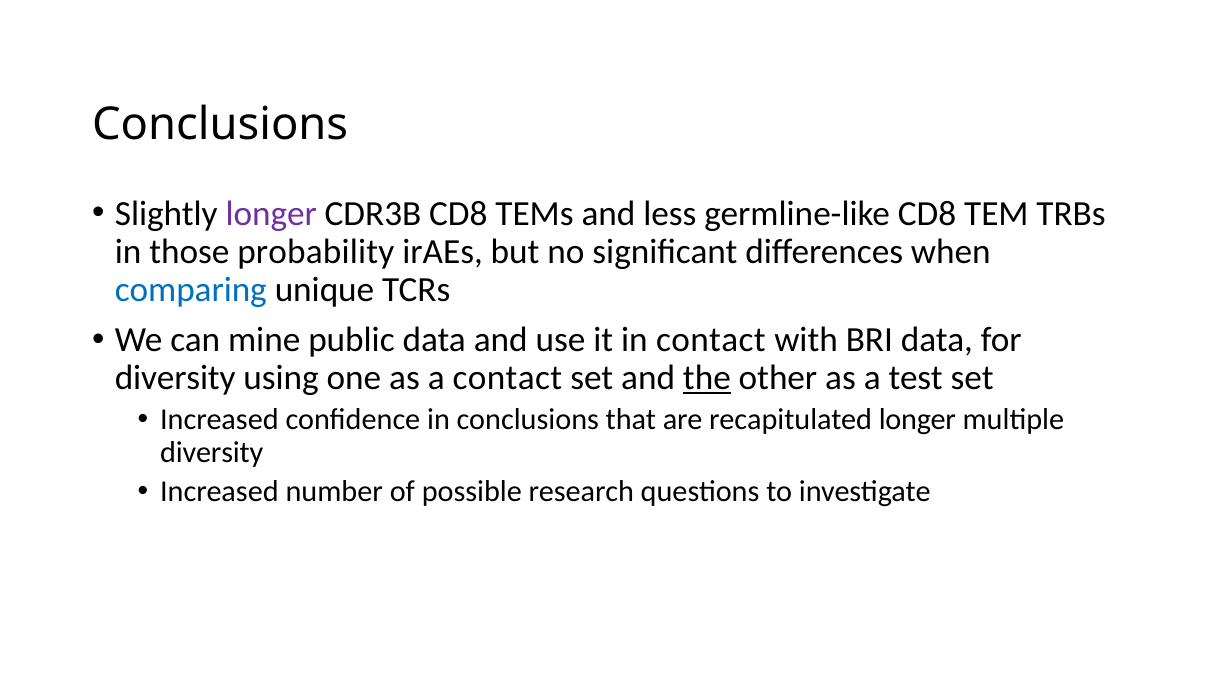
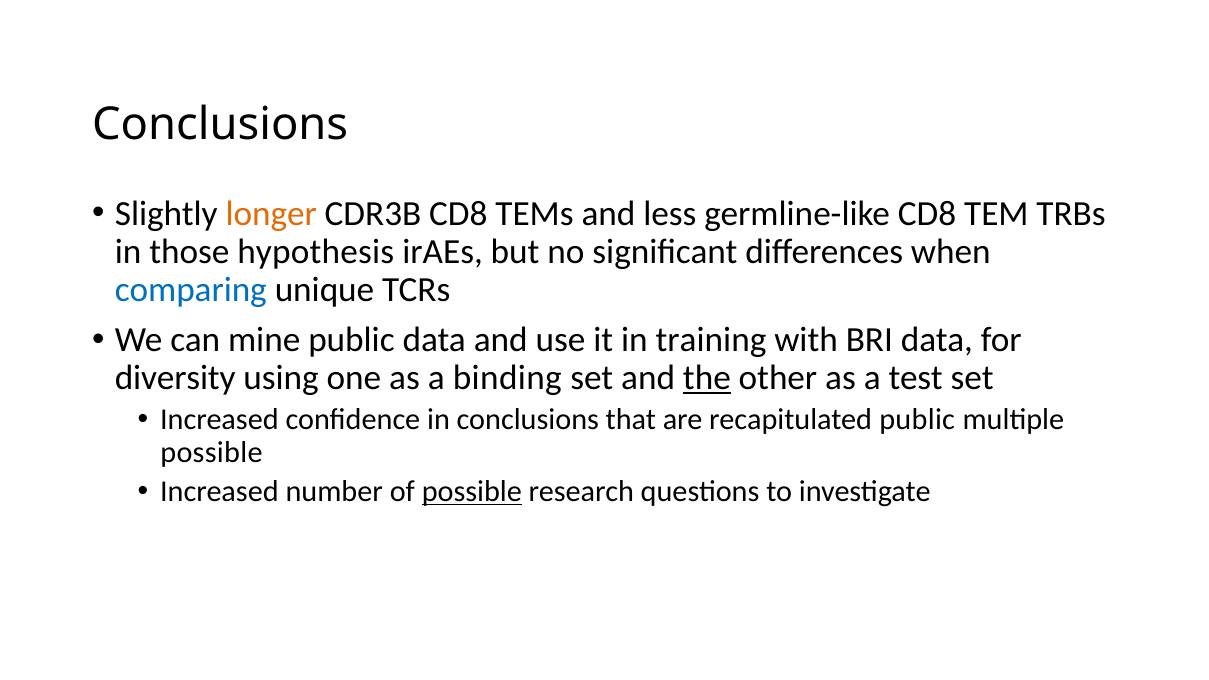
longer at (271, 214) colour: purple -> orange
probability: probability -> hypothesis
in contact: contact -> training
a contact: contact -> binding
recapitulated longer: longer -> public
diversity at (212, 453): diversity -> possible
possible at (472, 492) underline: none -> present
